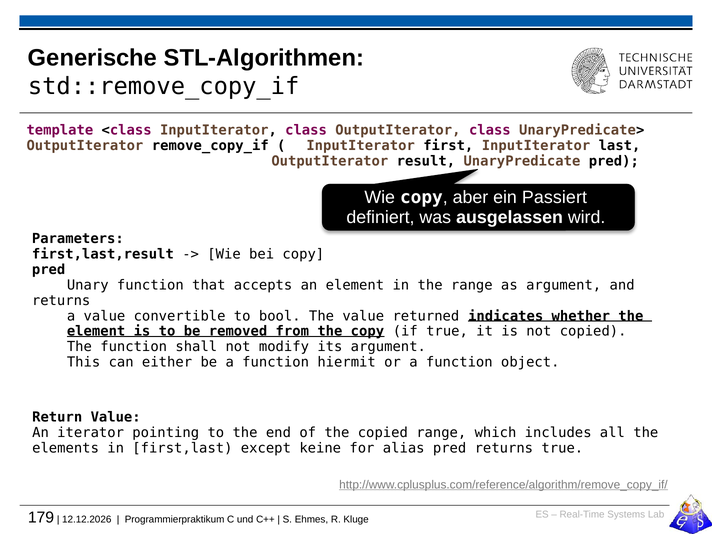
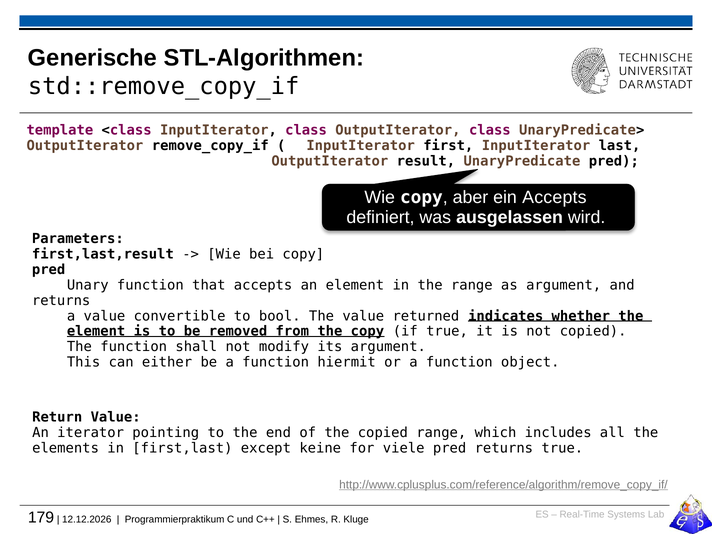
ein Passiert: Passiert -> Accepts
alias: alias -> viele
